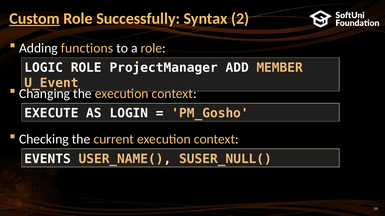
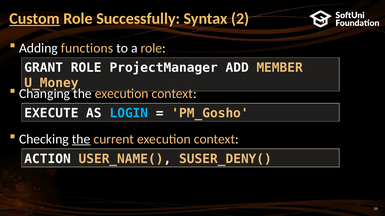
LOGIC: LOGIC -> GRANT
U_Event: U_Event -> U_Money
LOGIN colour: white -> light blue
the at (81, 140) underline: none -> present
EVENTS: EVENTS -> ACTION
SUSER_NULL(: SUSER_NULL( -> SUSER_DENY(
